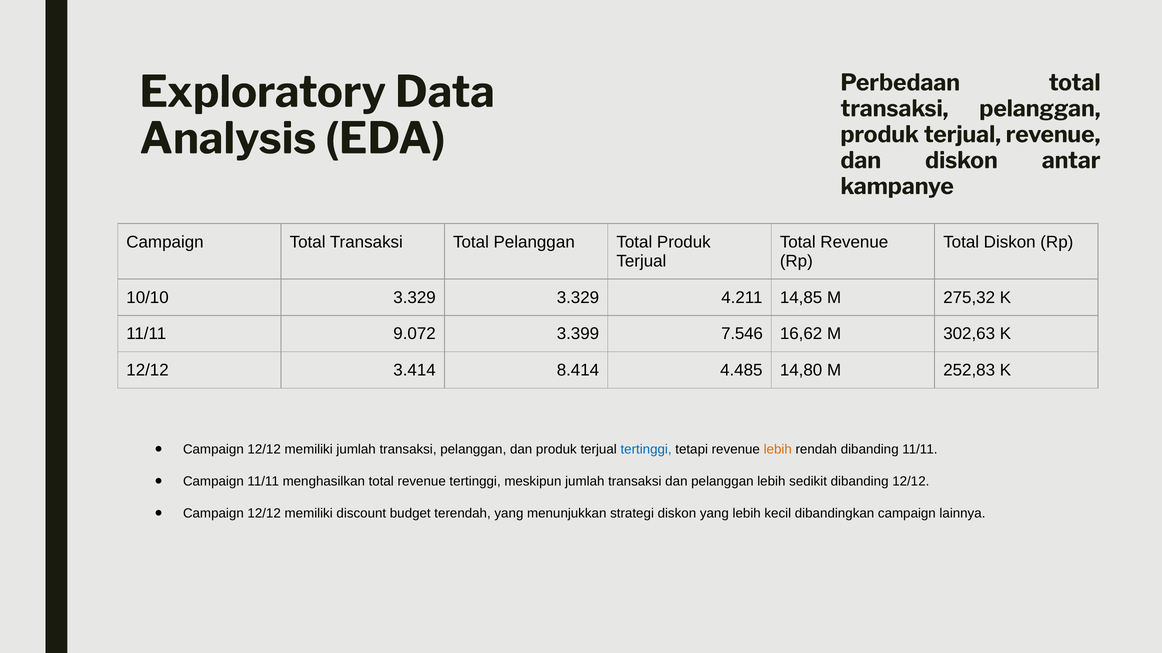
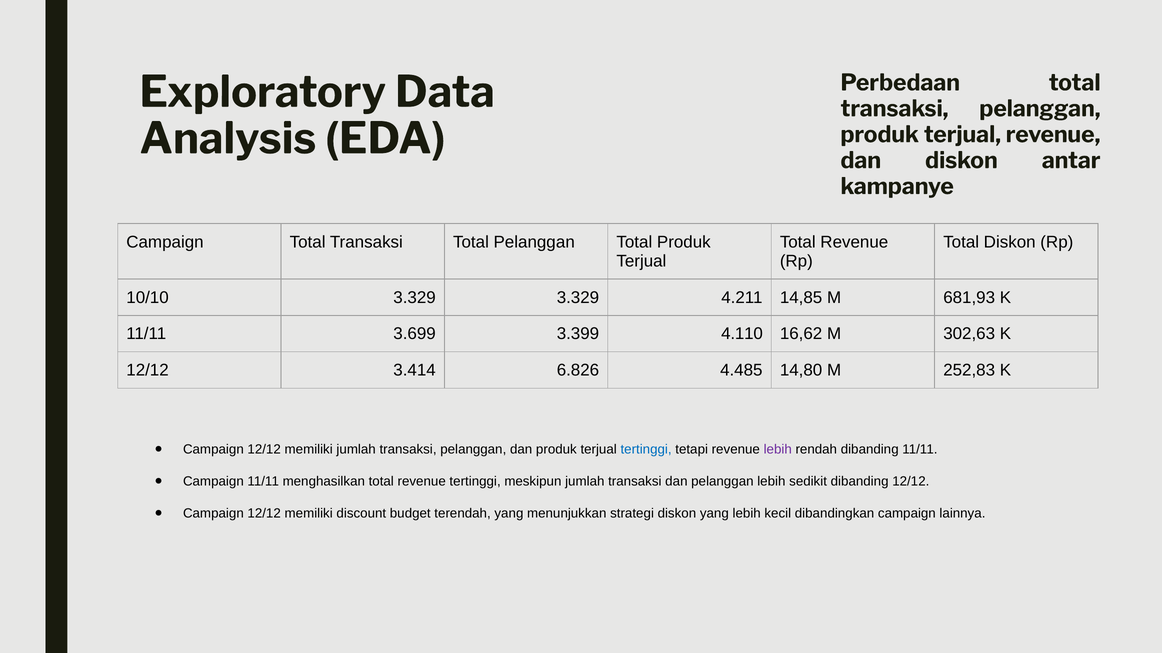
275,32: 275,32 -> 681,93
9.072: 9.072 -> 3.699
7.546: 7.546 -> 4.110
8.414: 8.414 -> 6.826
lebih at (778, 450) colour: orange -> purple
